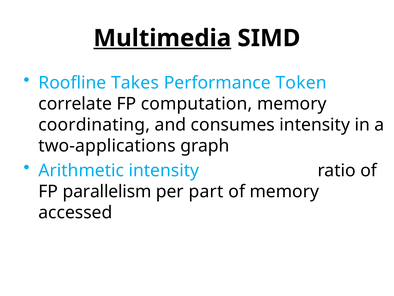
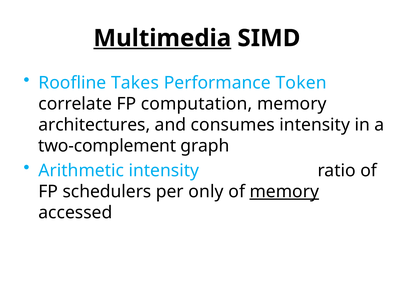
coordinating: coordinating -> architectures
two-applications: two-applications -> two-complement
parallelism: parallelism -> schedulers
part: part -> only
memory at (284, 191) underline: none -> present
